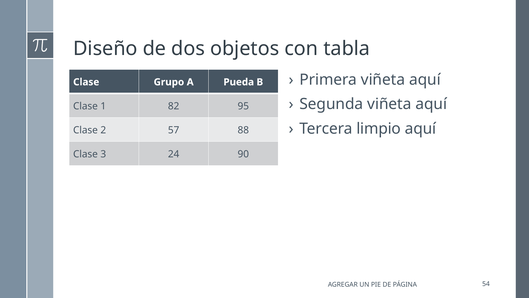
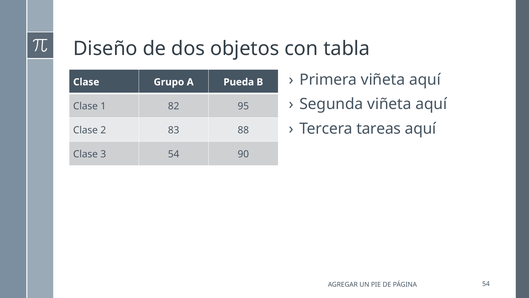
limpio: limpio -> tareas
57: 57 -> 83
3 24: 24 -> 54
